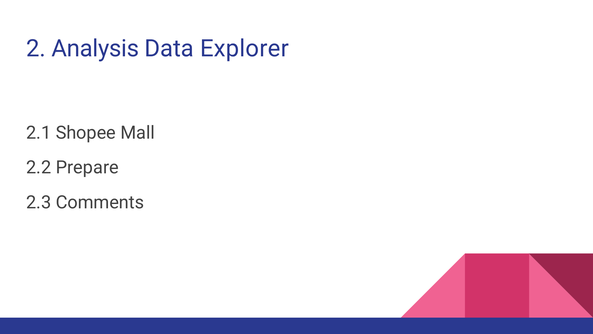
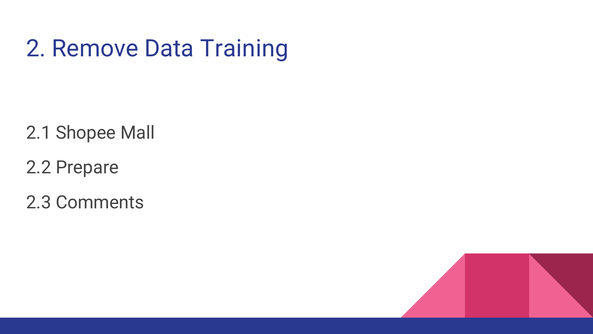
Analysis: Analysis -> Remove
Explorer: Explorer -> Training
